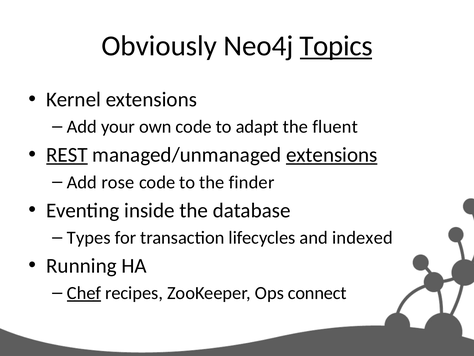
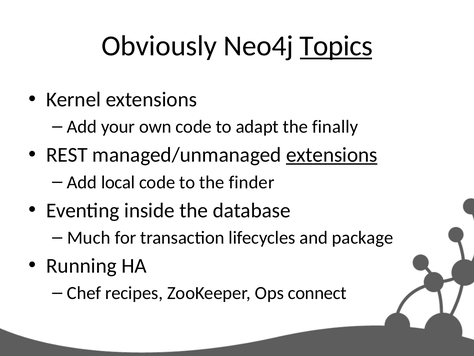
fluent: fluent -> finally
REST underline: present -> none
rose: rose -> local
Types: Types -> Much
indexed: indexed -> package
Chef underline: present -> none
